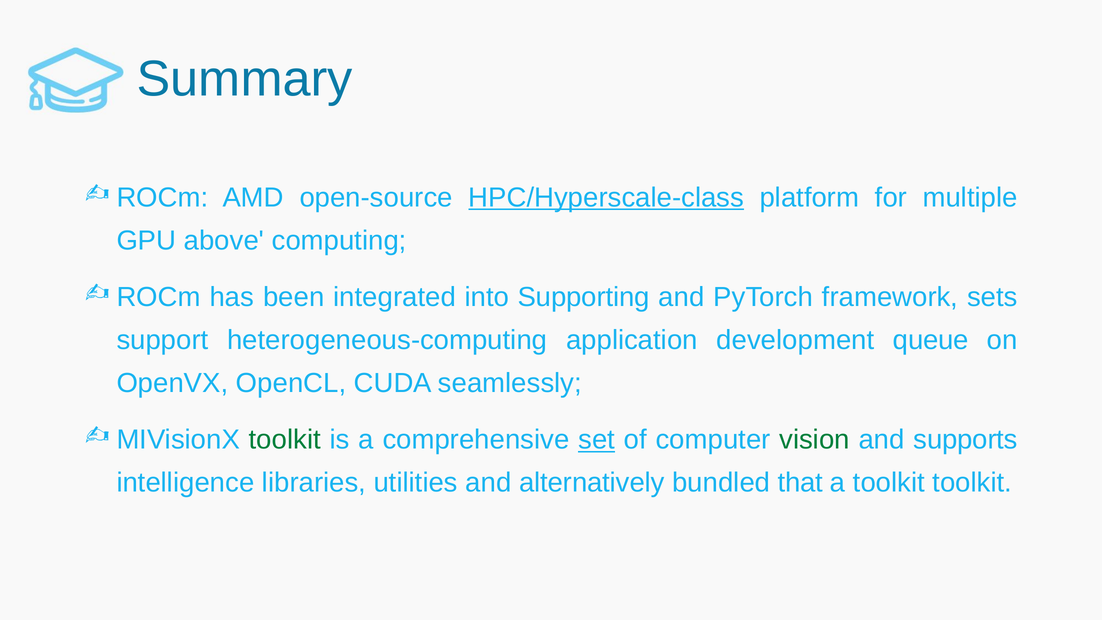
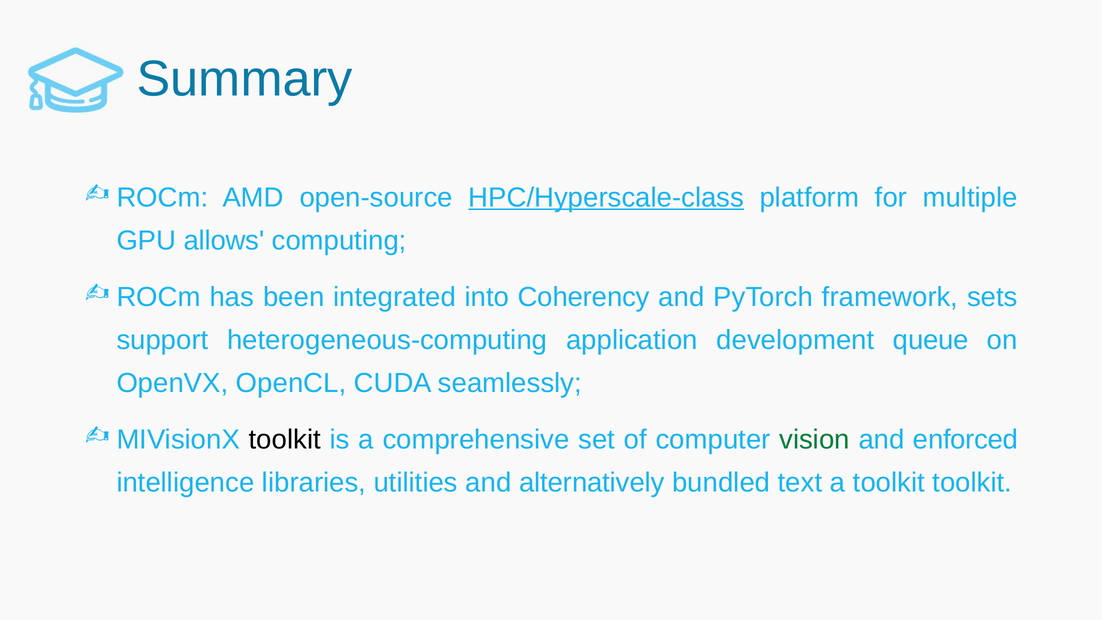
above: above -> allows
Supporting: Supporting -> Coherency
toolkit at (285, 440) colour: green -> black
set underline: present -> none
supports: supports -> enforced
that: that -> text
